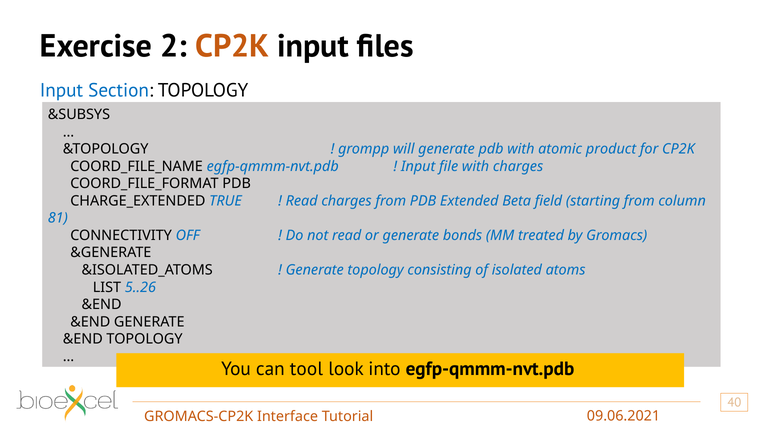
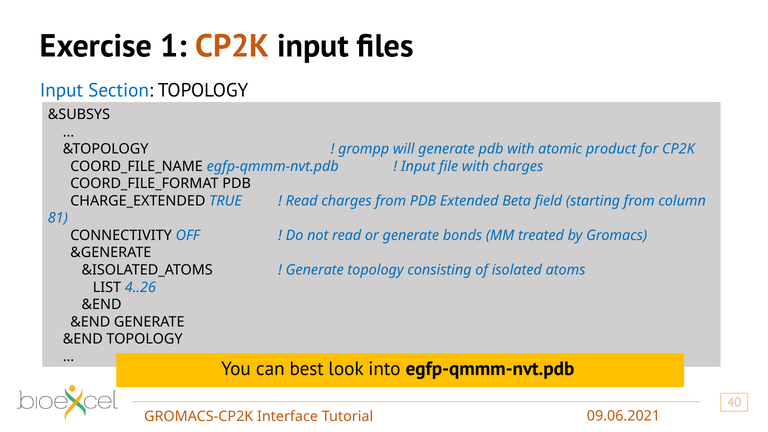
2: 2 -> 1
5..26: 5..26 -> 4..26
tool: tool -> best
